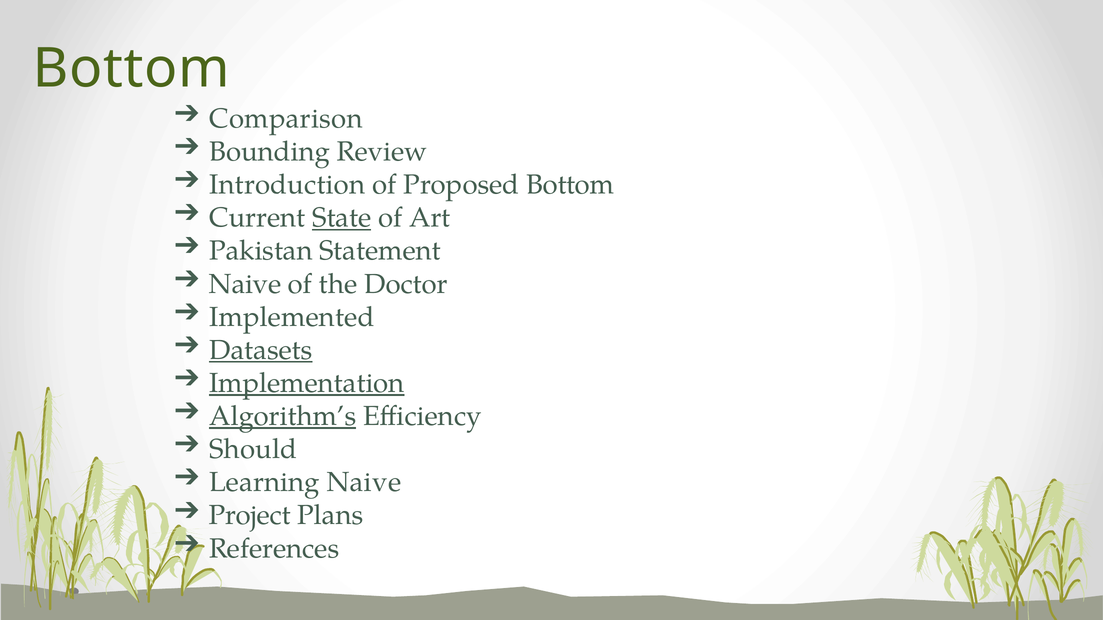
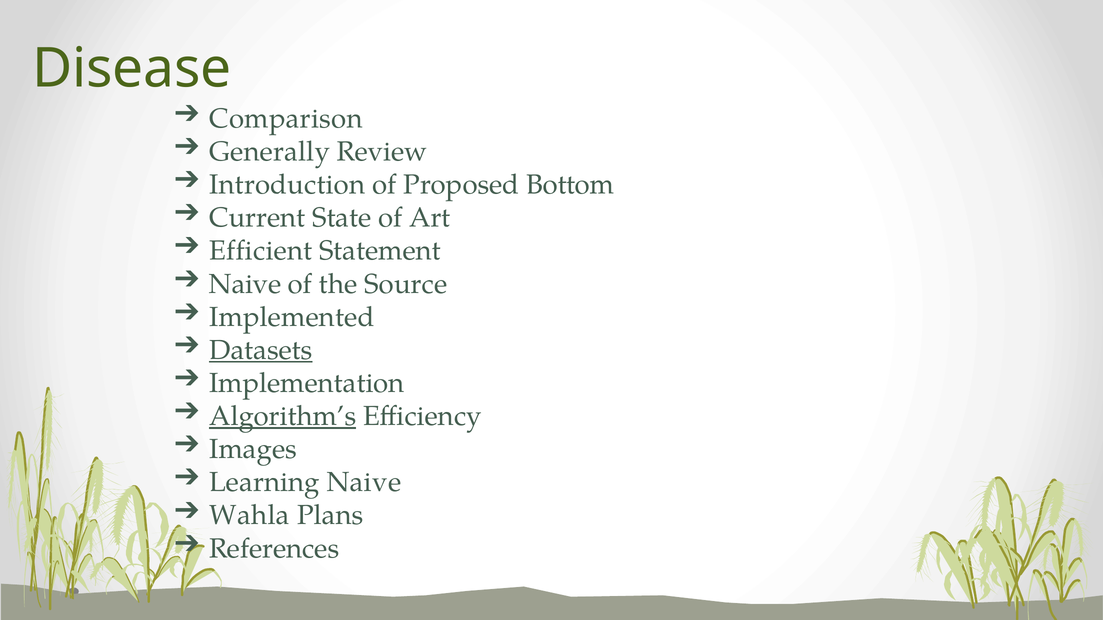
Bottom at (131, 69): Bottom -> Disease
Bounding: Bounding -> Generally
State underline: present -> none
Pakistan: Pakistan -> Efficient
Doctor: Doctor -> Source
Implementation underline: present -> none
Should: Should -> Images
Project: Project -> Wahla
